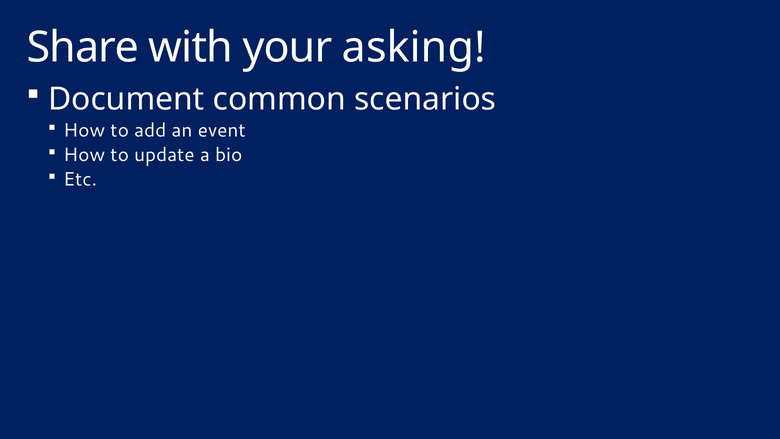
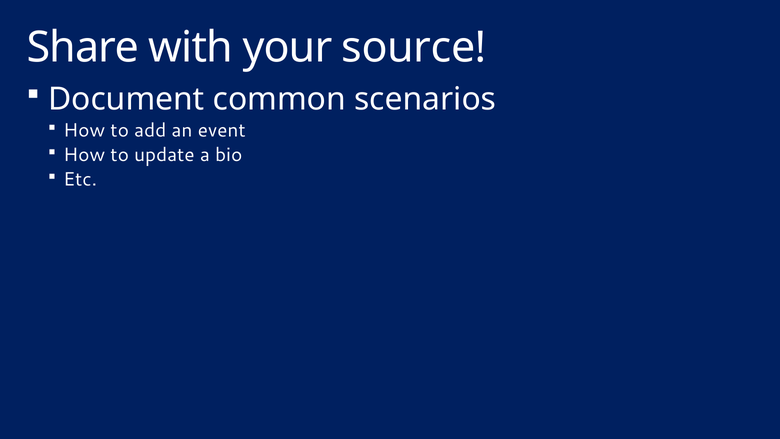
asking: asking -> source
